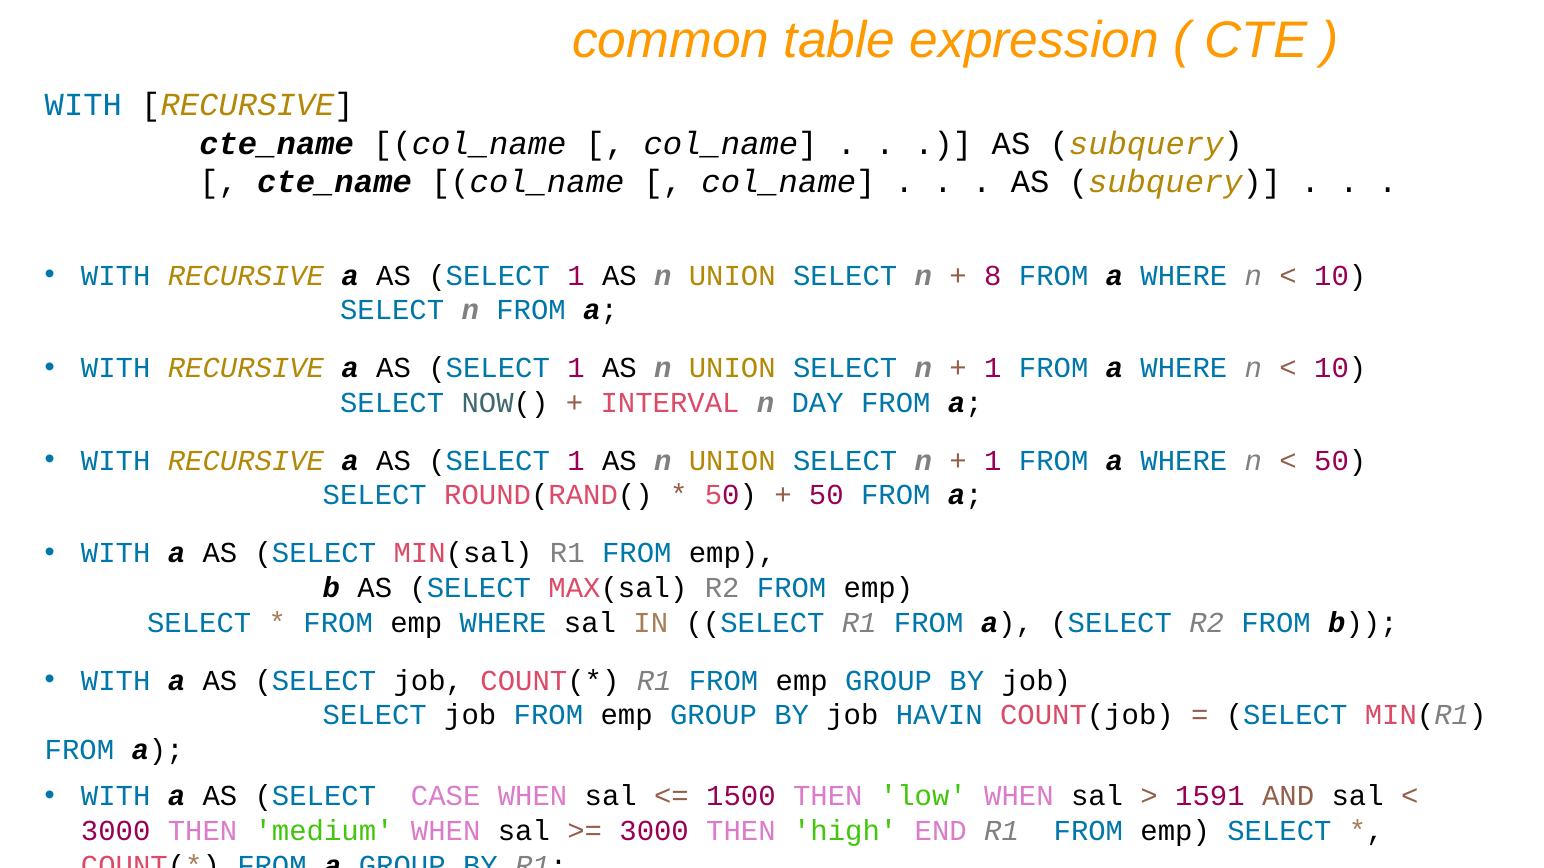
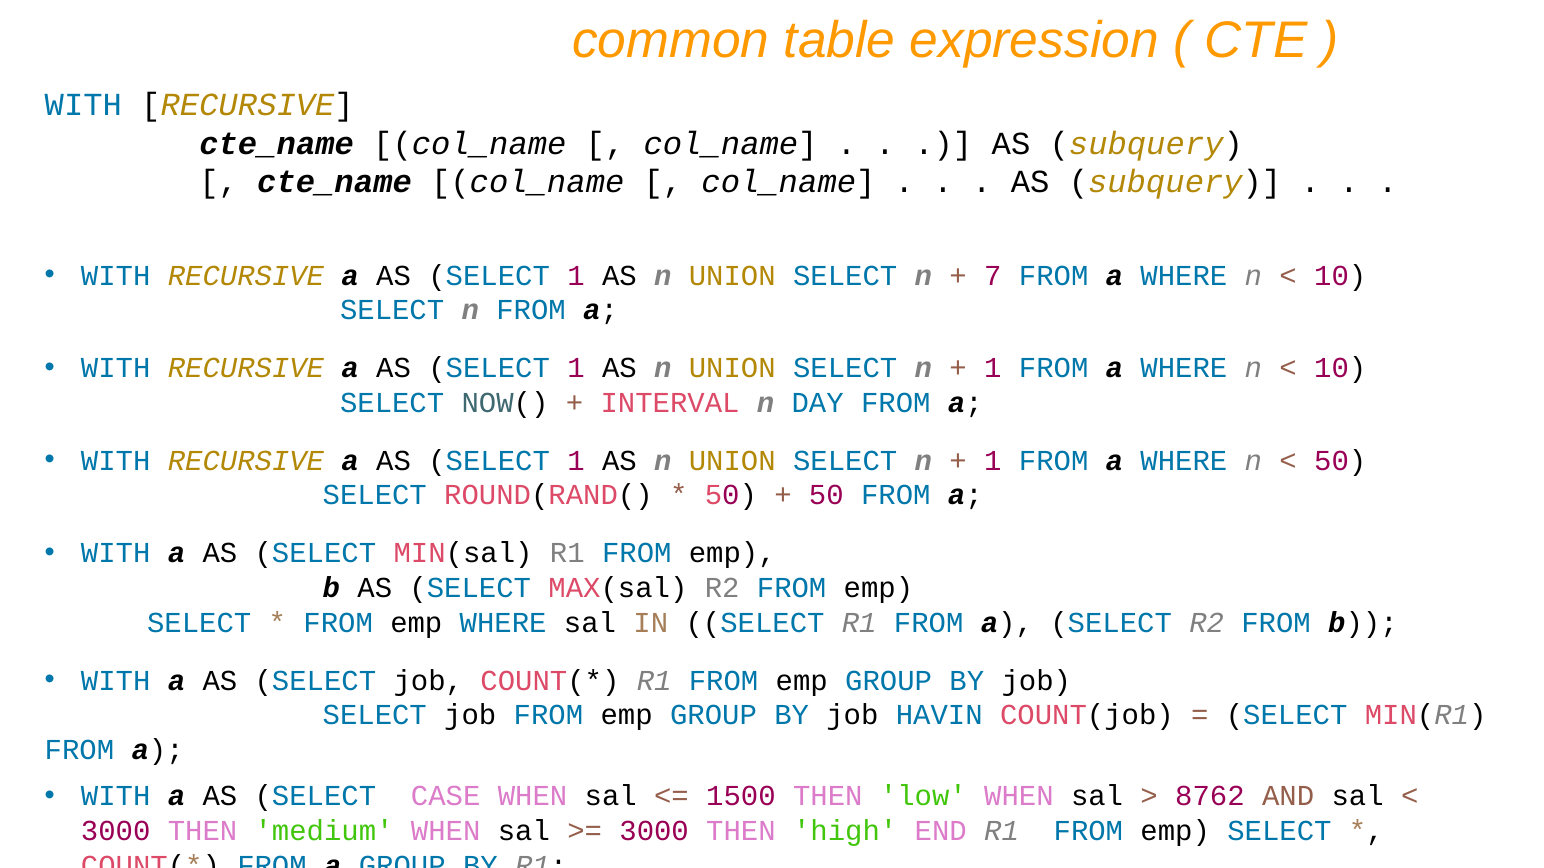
8: 8 -> 7
1591: 1591 -> 8762
